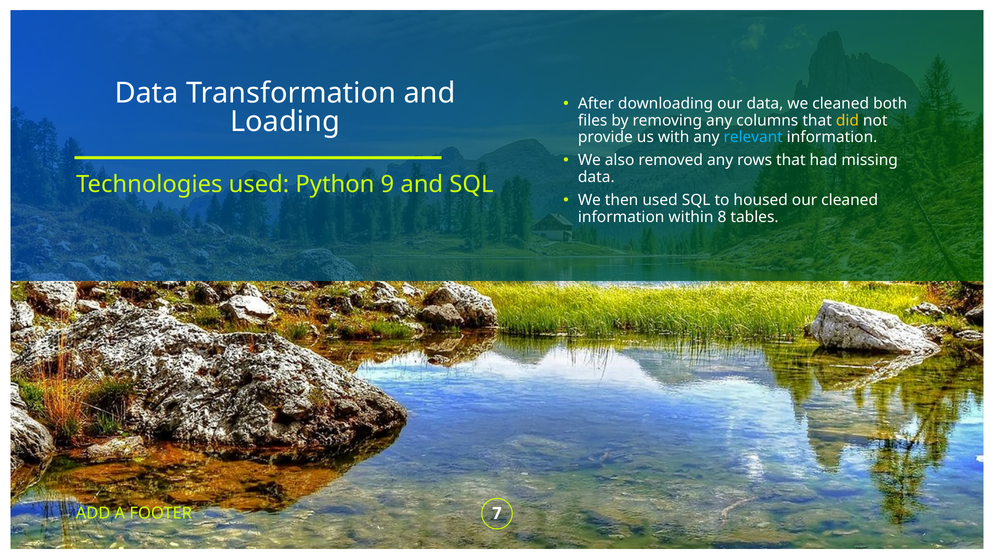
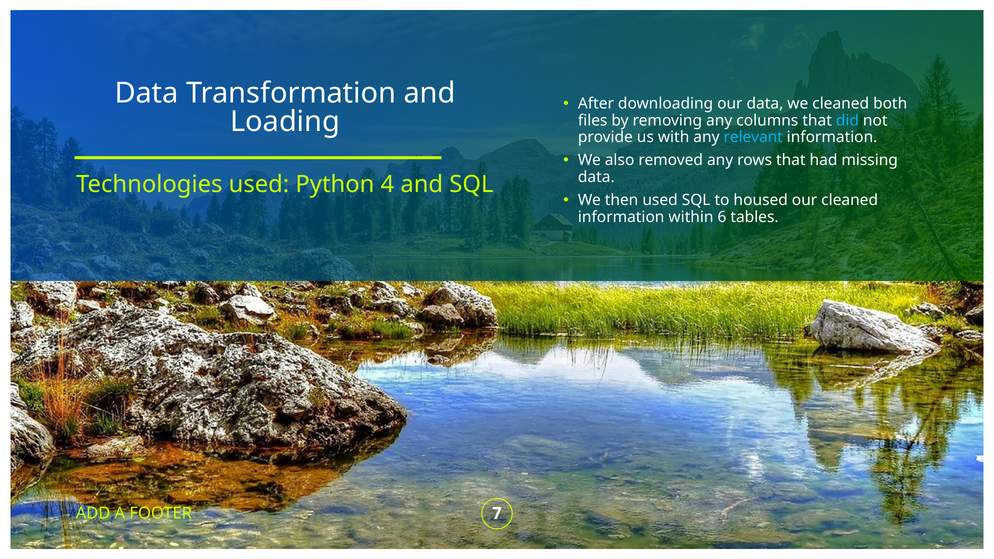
did colour: yellow -> light blue
9: 9 -> 4
8: 8 -> 6
